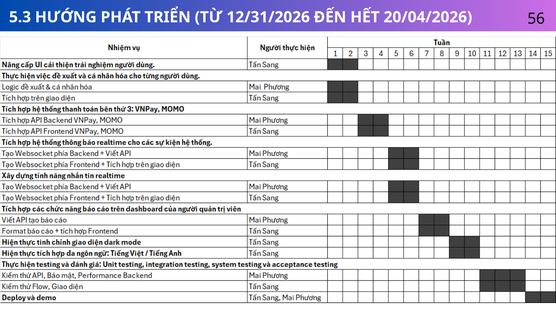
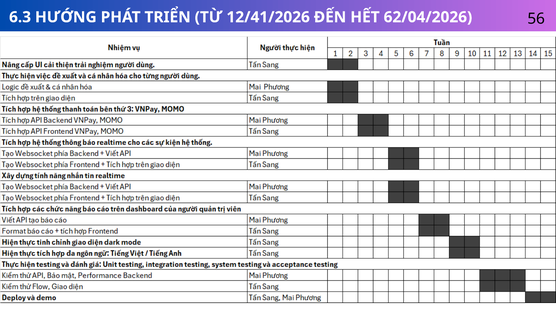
5.3: 5.3 -> 6.3
12/31/2026: 12/31/2026 -> 12/41/2026
20/04/2026: 20/04/2026 -> 62/04/2026
